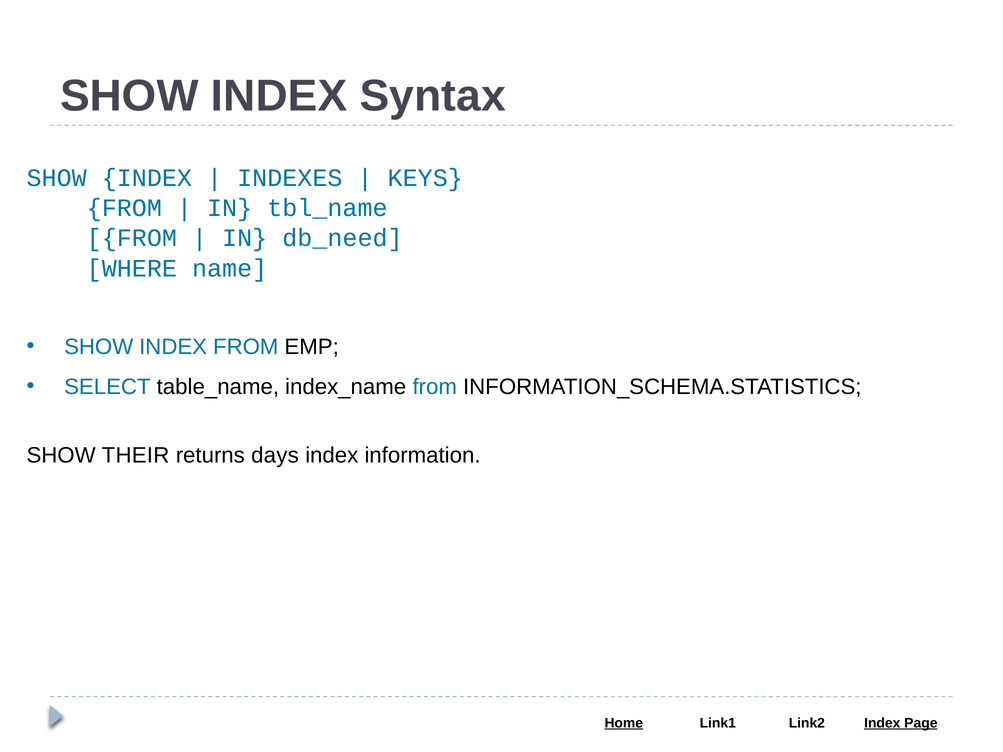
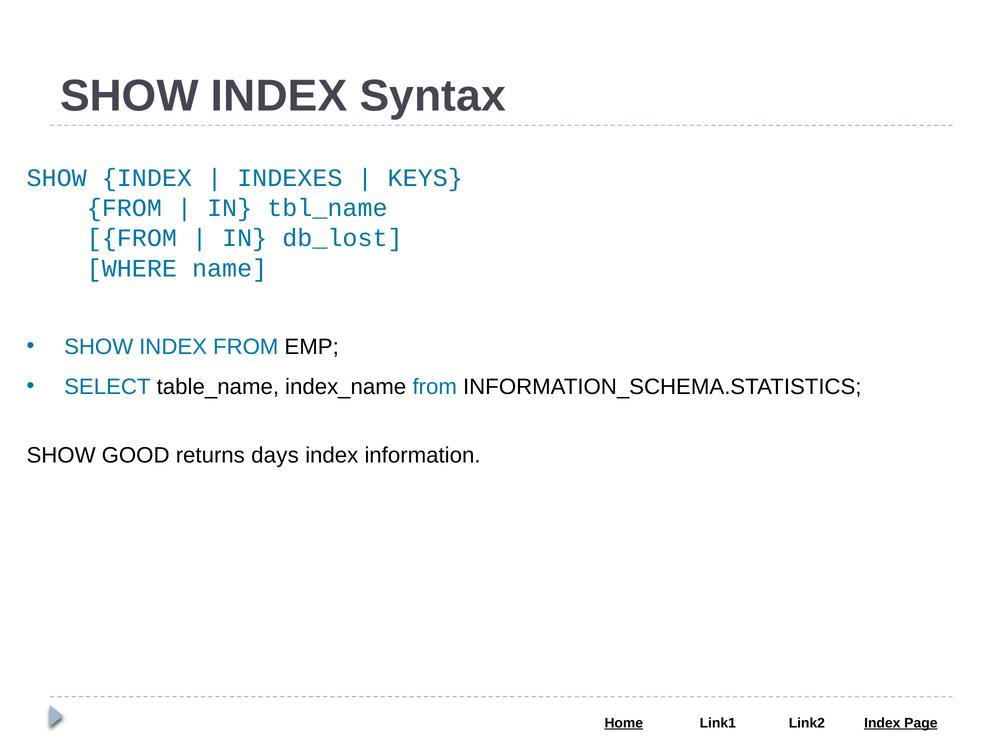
db_need: db_need -> db_lost
THEIR: THEIR -> GOOD
